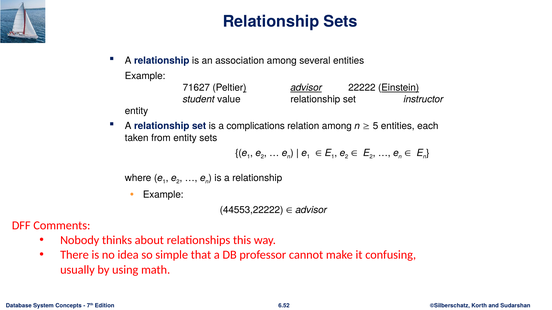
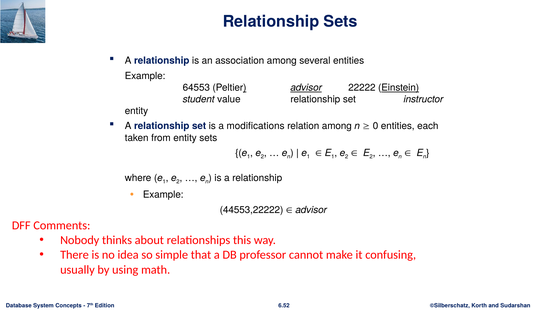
71627: 71627 -> 64553
complications: complications -> modifications
5: 5 -> 0
